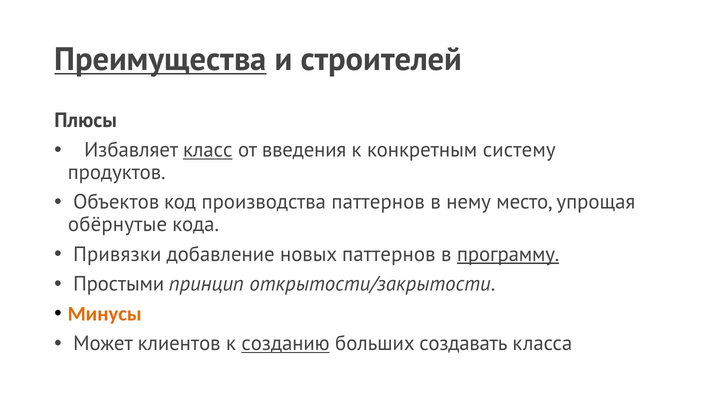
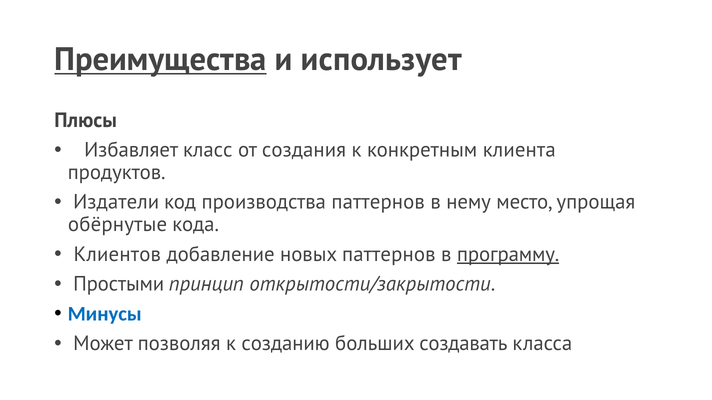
строителей: строителей -> использует
класс underline: present -> none
введения: введения -> создания
систему: систему -> клиента
Объектов: Объектов -> Издатели
Привязки: Привязки -> Клиентов
Минусы colour: orange -> blue
клиентов: клиентов -> позволяя
созданию underline: present -> none
